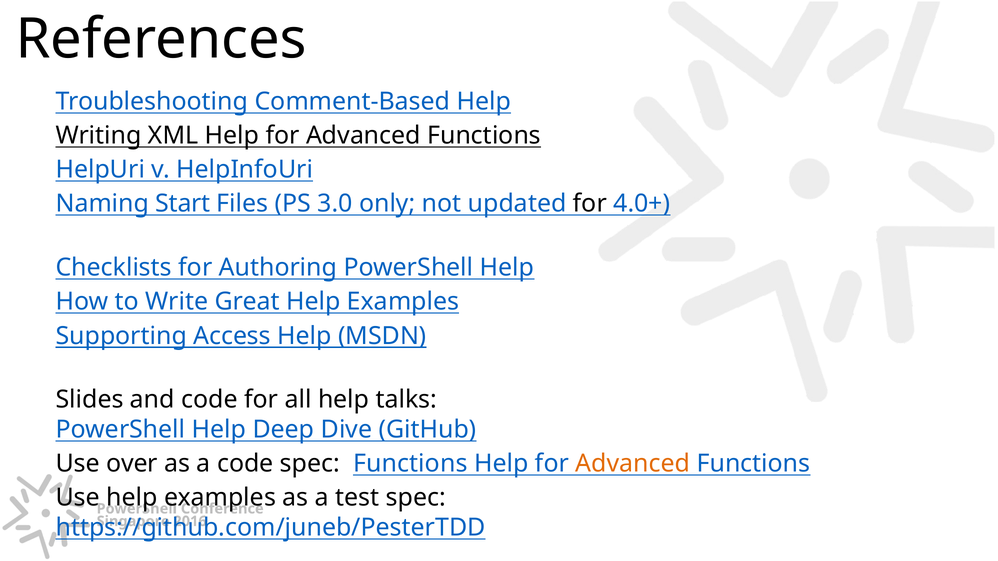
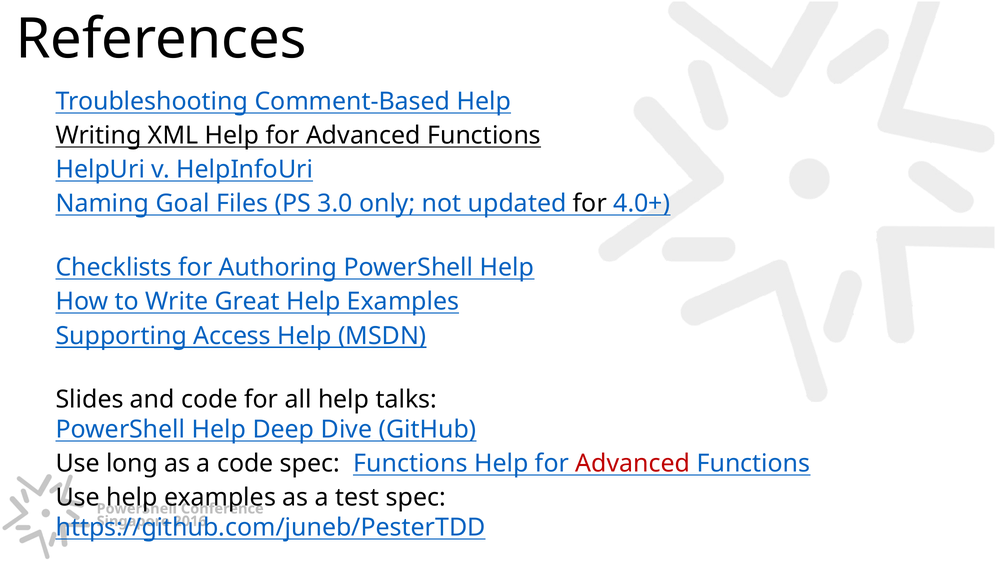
Start: Start -> Goal
over: over -> long
Advanced at (633, 464) colour: orange -> red
